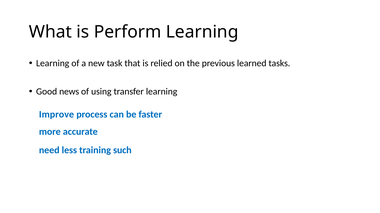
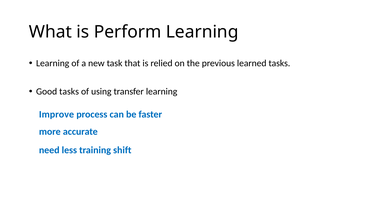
Good news: news -> tasks
such: such -> shift
